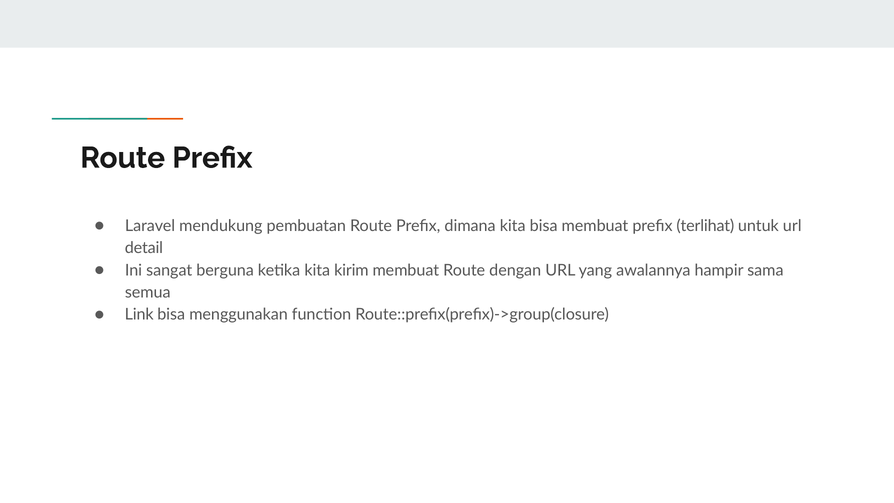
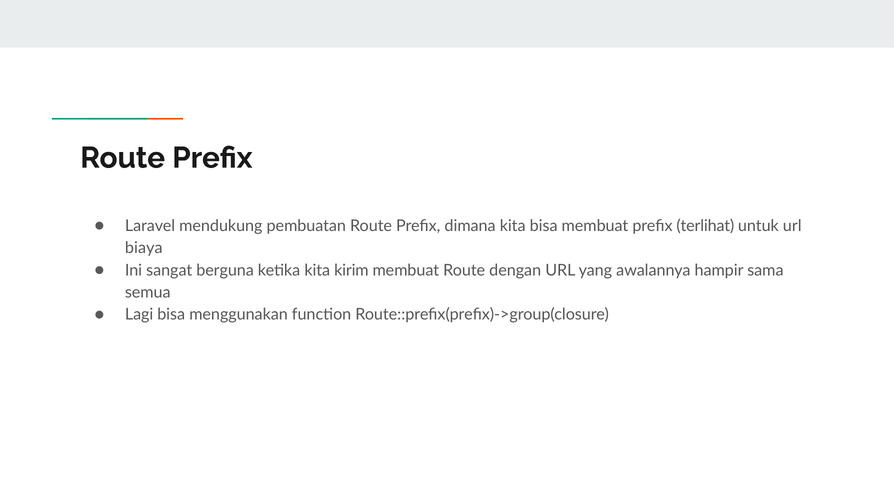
detail: detail -> biaya
Link: Link -> Lagi
